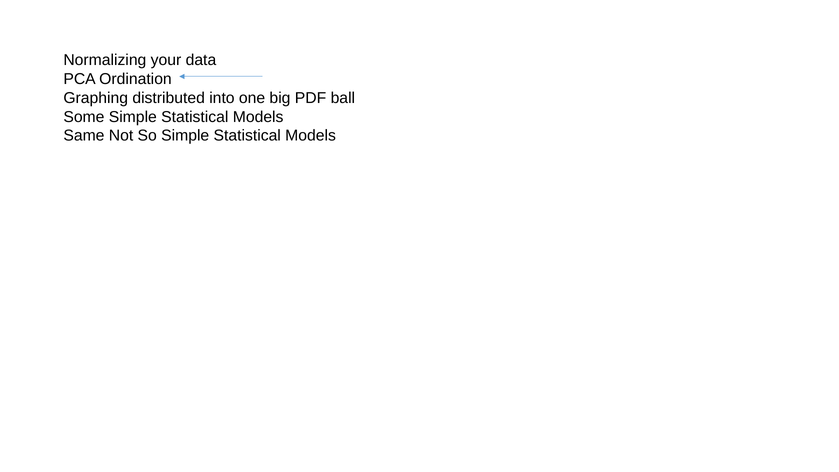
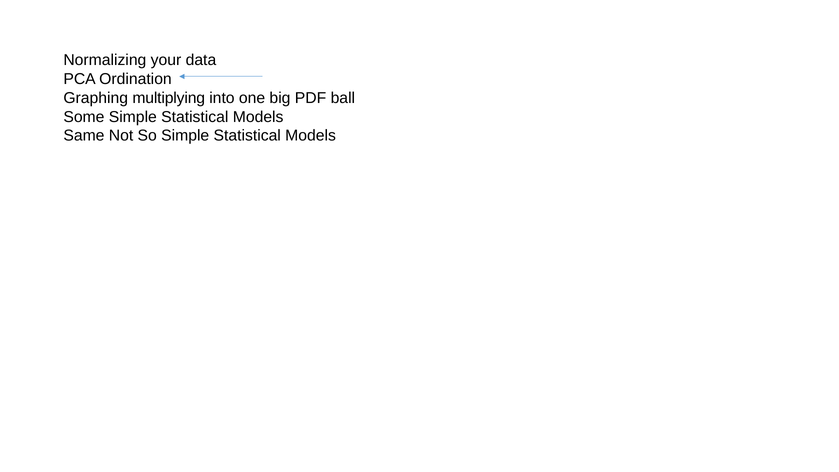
distributed: distributed -> multiplying
